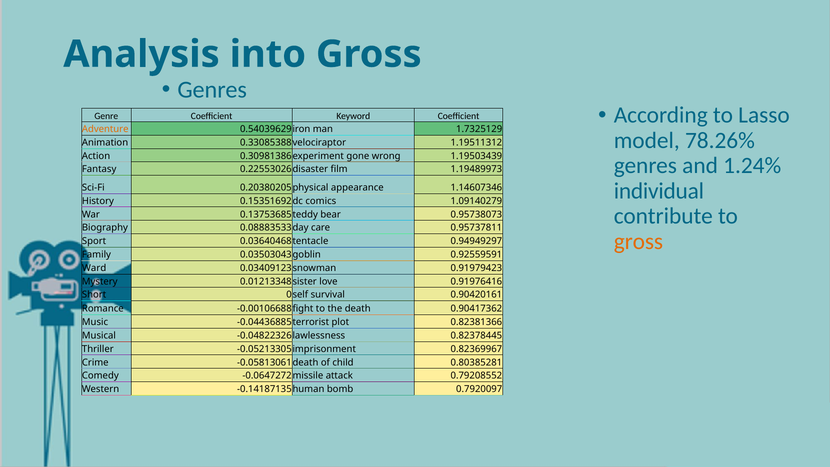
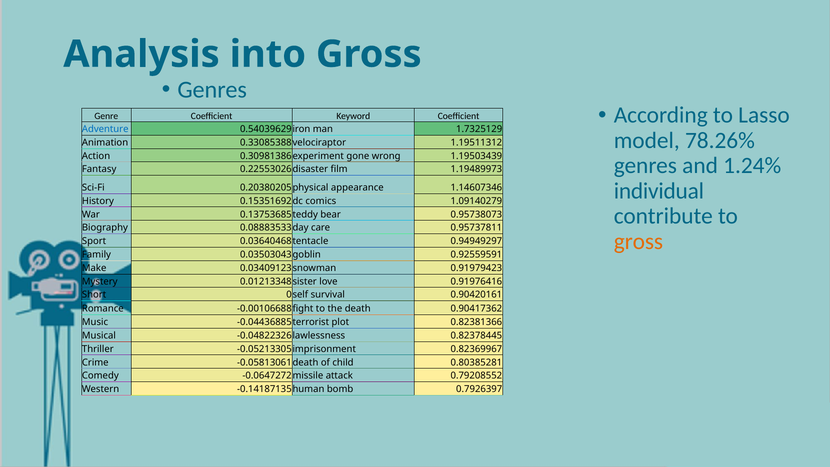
Adventure colour: orange -> blue
Ward: Ward -> Make
0.7920097: 0.7920097 -> 0.7926397
